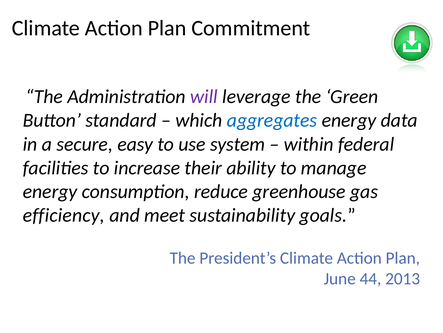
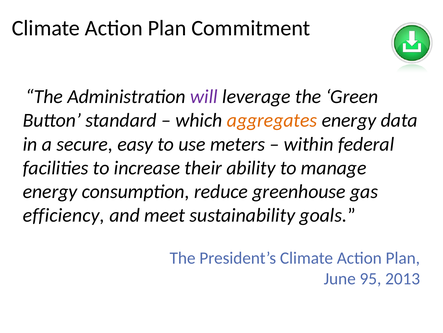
aggregates colour: blue -> orange
system: system -> meters
44: 44 -> 95
